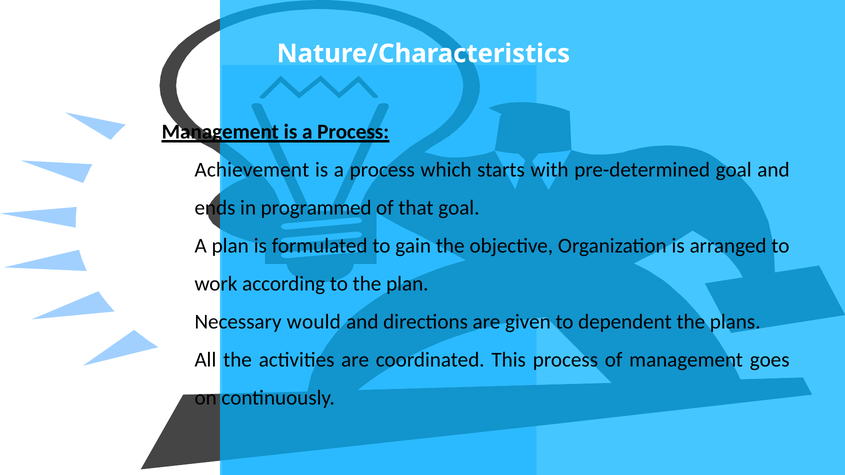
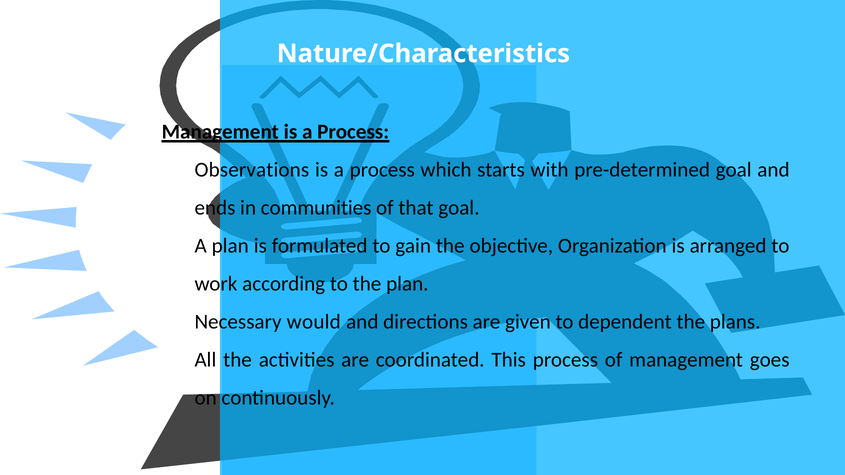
Achievement: Achievement -> Observations
programmed: programmed -> communities
